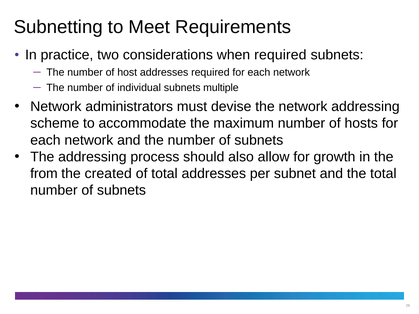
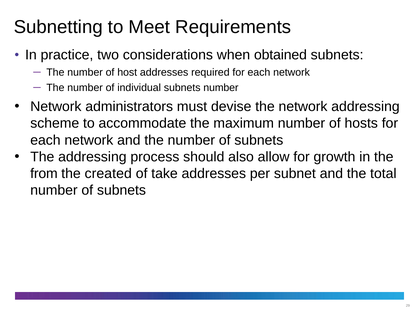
when required: required -> obtained
subnets multiple: multiple -> number
of total: total -> take
